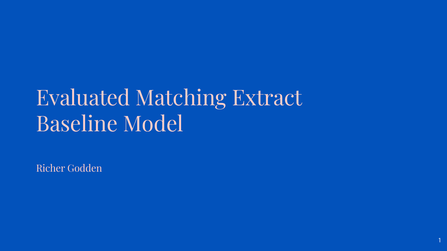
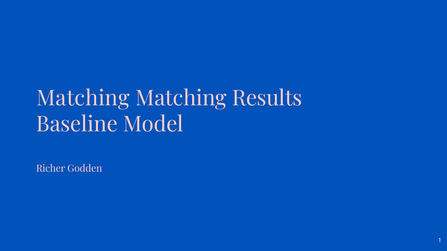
Evaluated at (83, 98): Evaluated -> Matching
Extract: Extract -> Results
